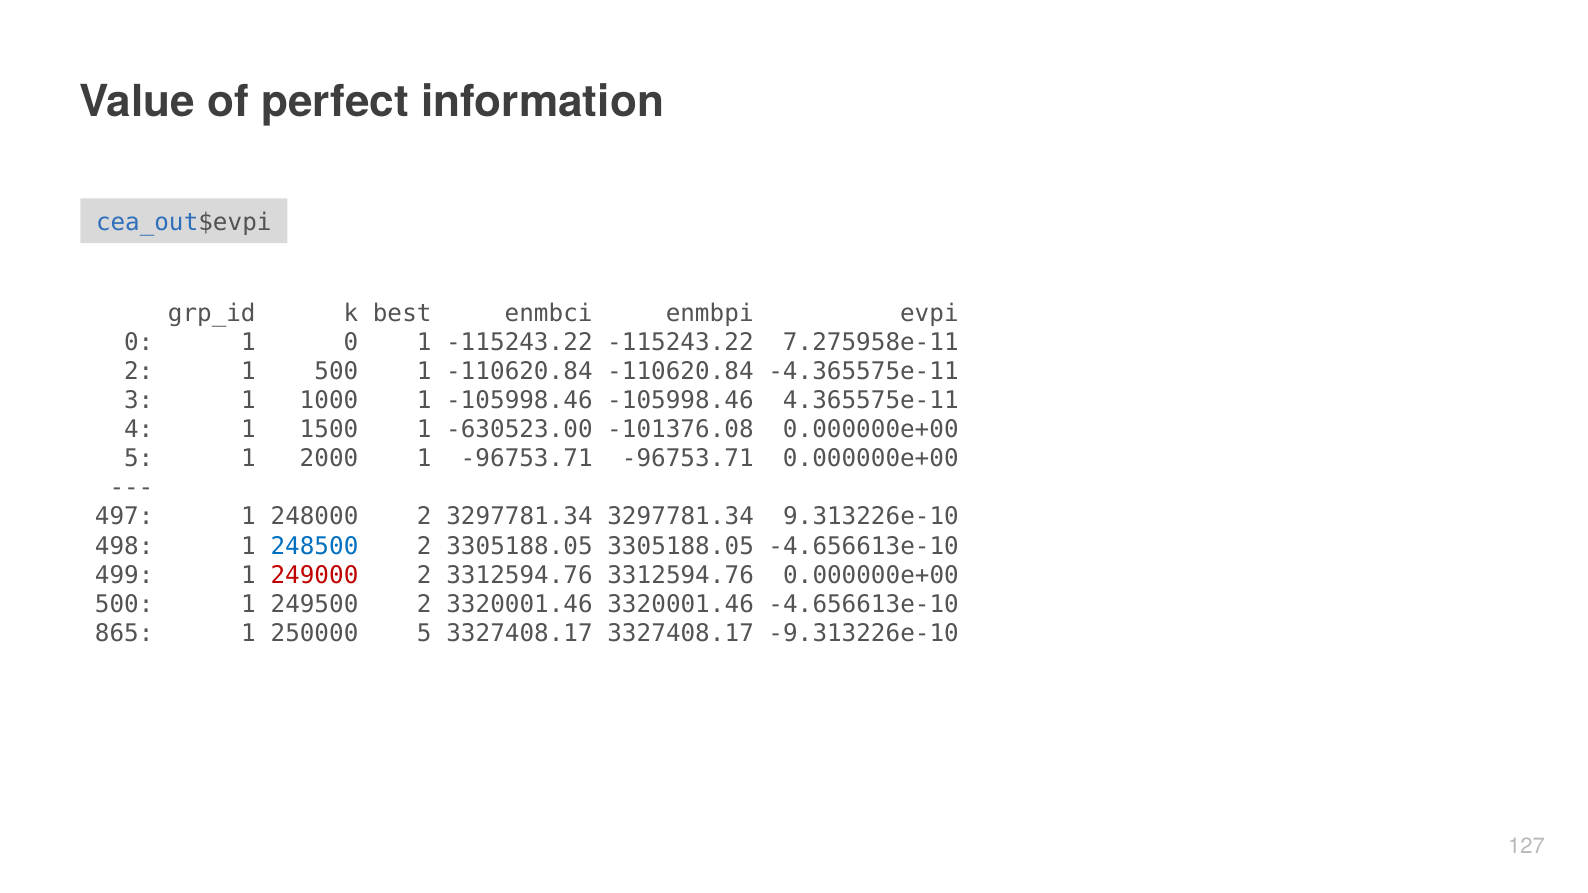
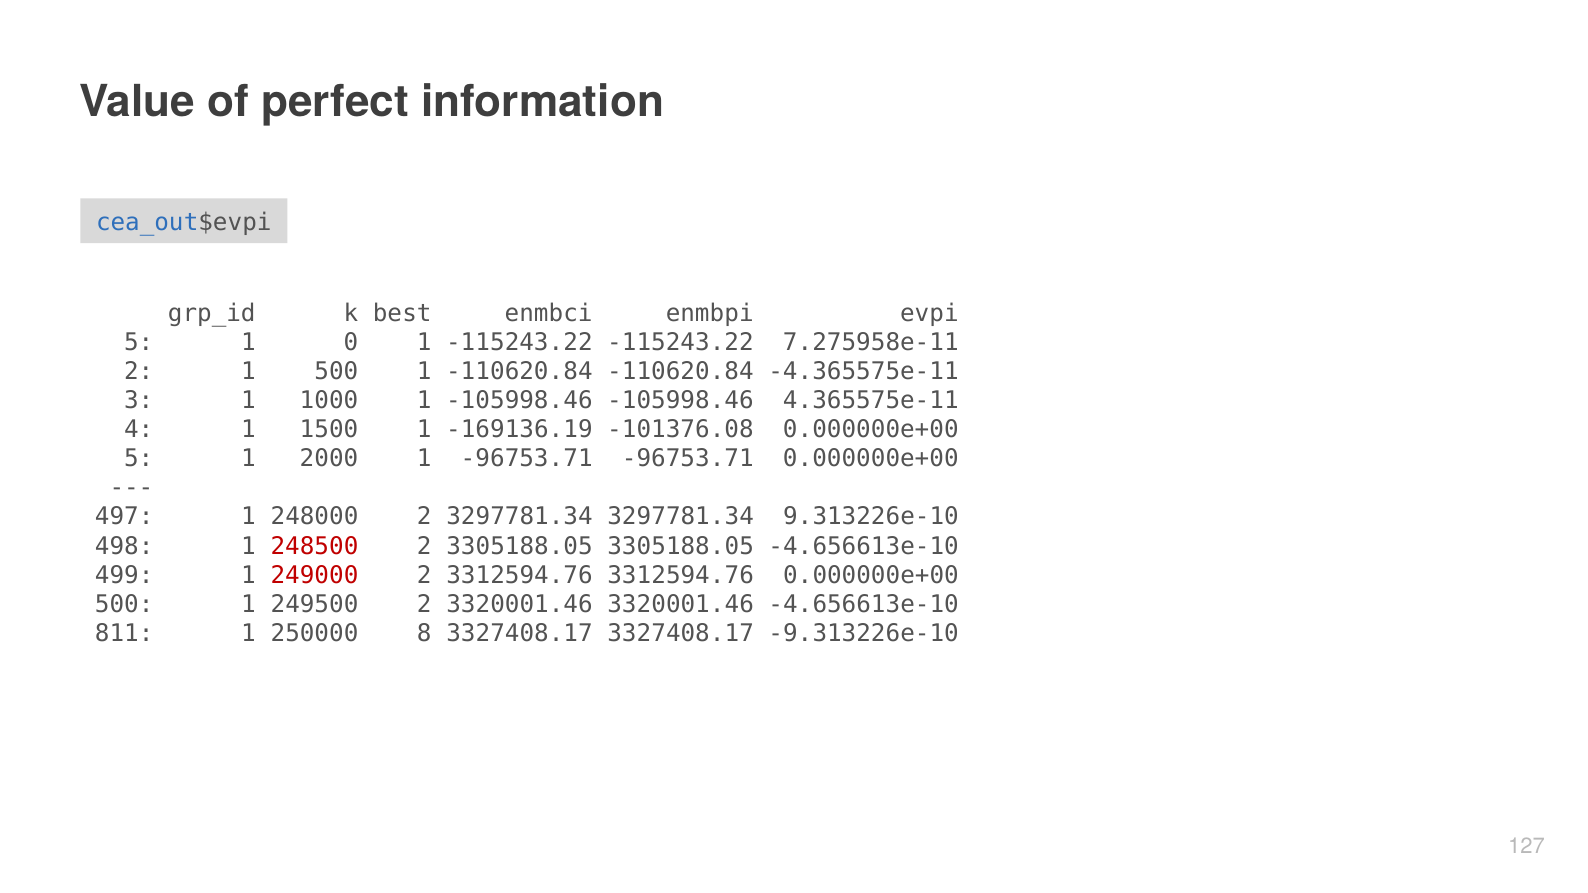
0 at (139, 342): 0 -> 5
-630523.00: -630523.00 -> -169136.19
248500 colour: blue -> red
865: 865 -> 811
250000 5: 5 -> 8
